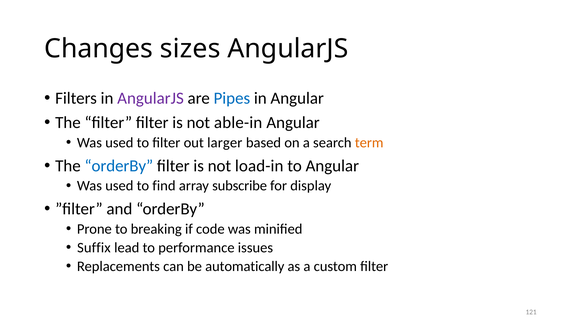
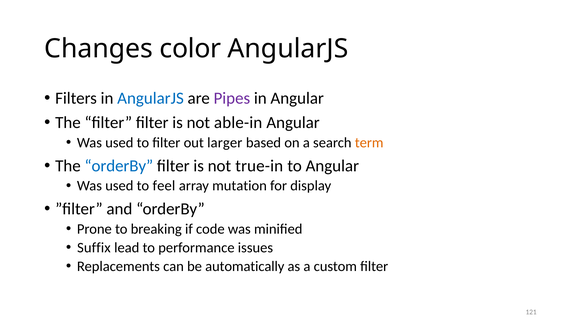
sizes: sizes -> color
AngularJS at (151, 98) colour: purple -> blue
Pipes colour: blue -> purple
load-in: load-in -> true-in
find: find -> feel
subscribe: subscribe -> mutation
